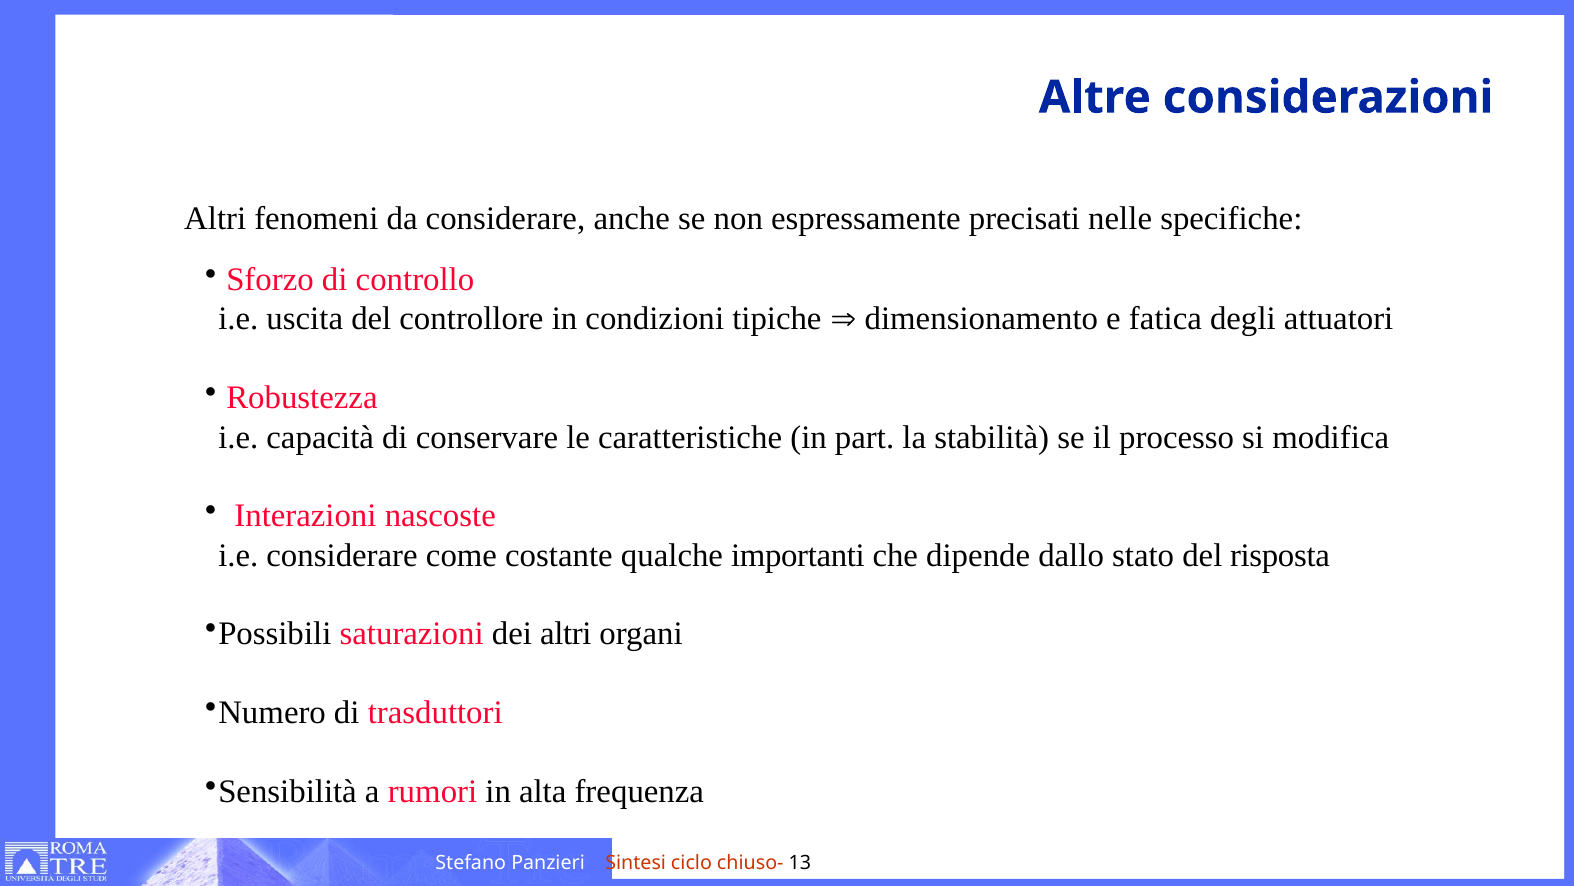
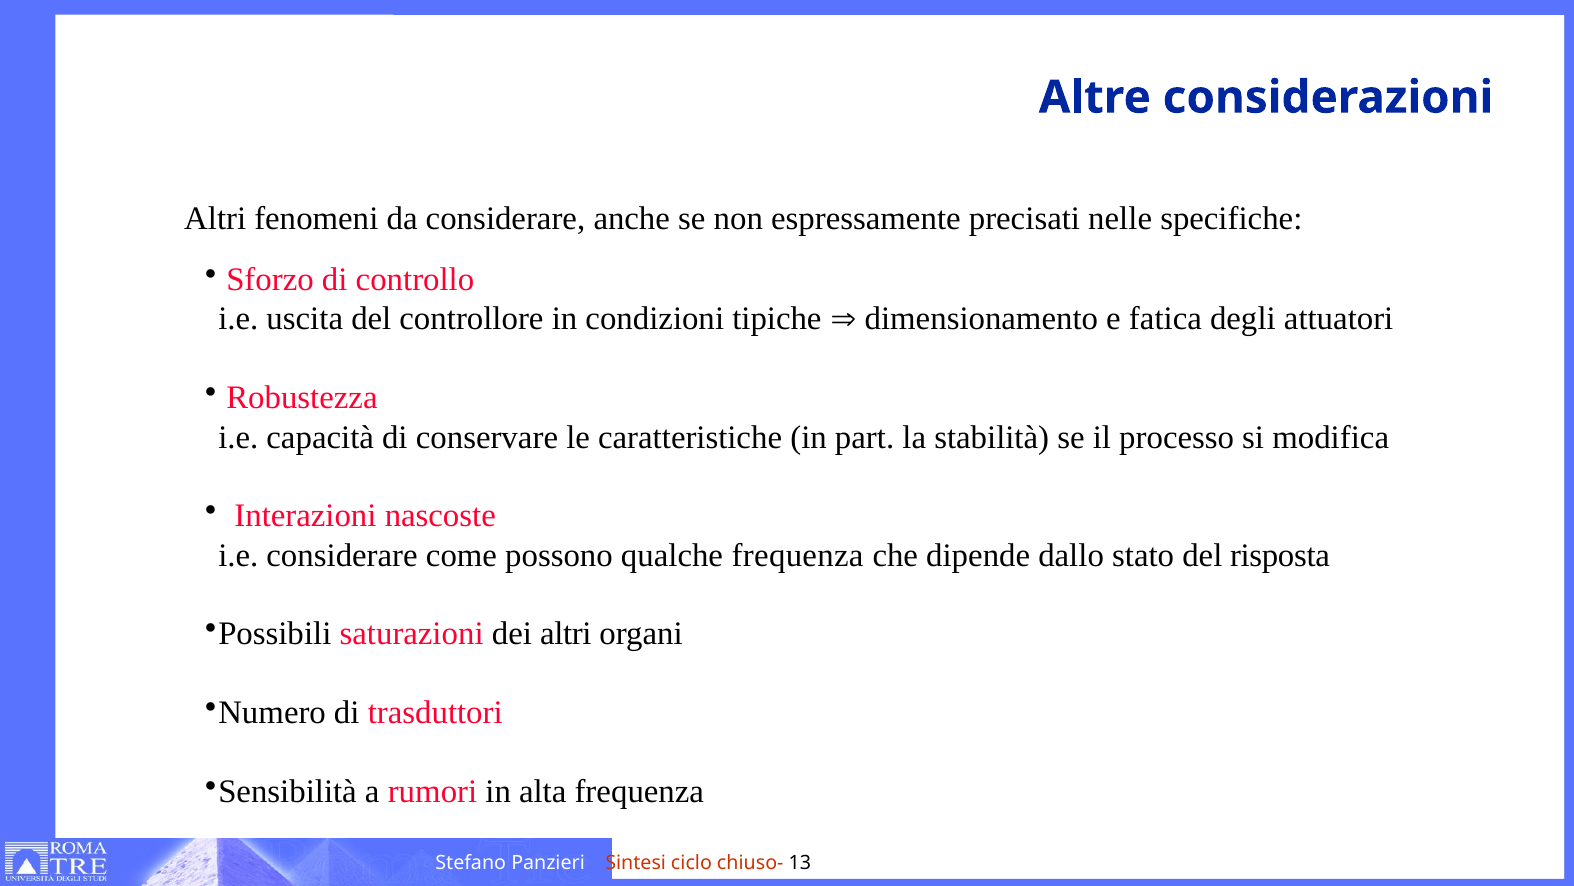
costante: costante -> possono
qualche importanti: importanti -> frequenza
